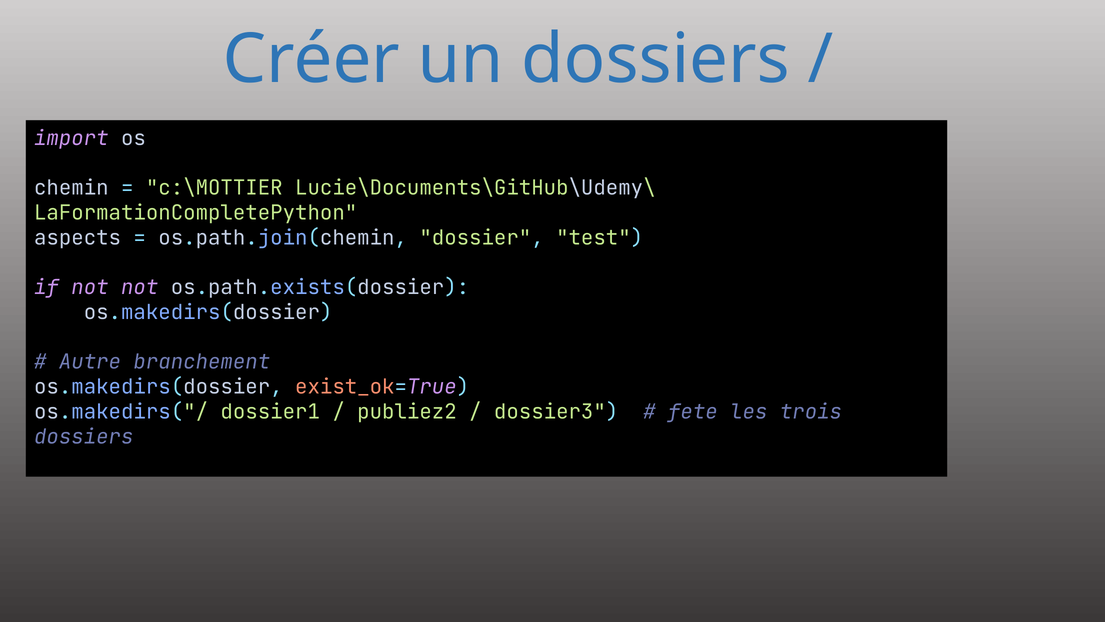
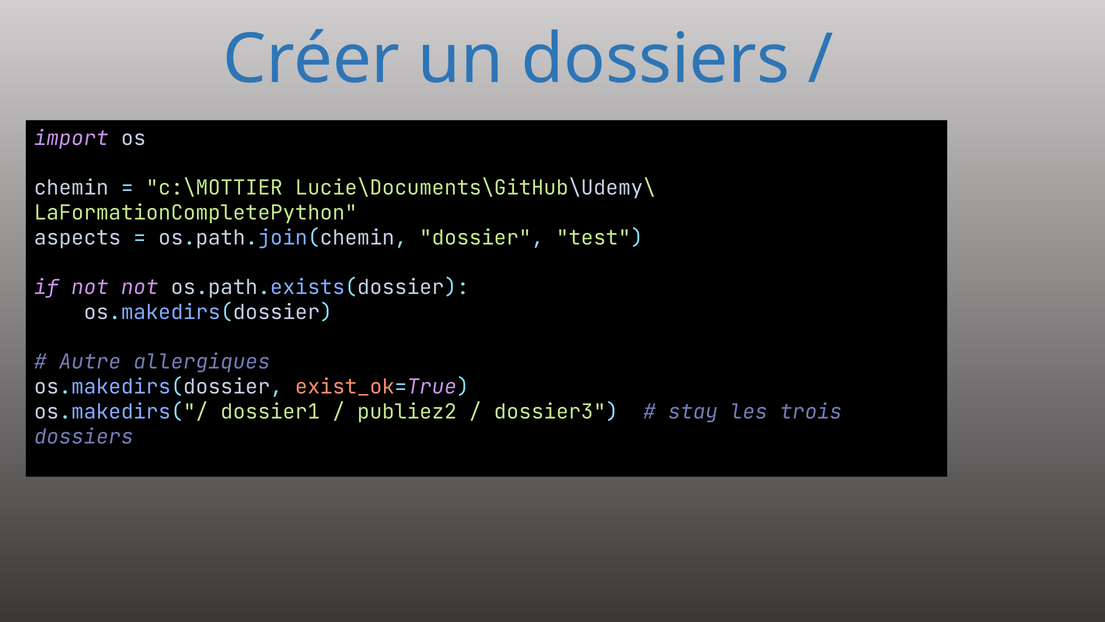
branchement: branchement -> allergiques
fete: fete -> stay
